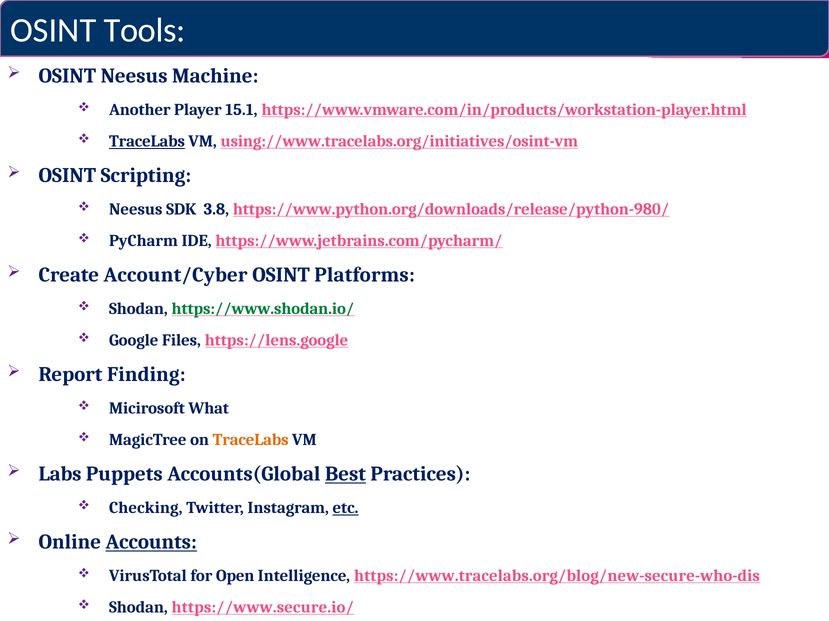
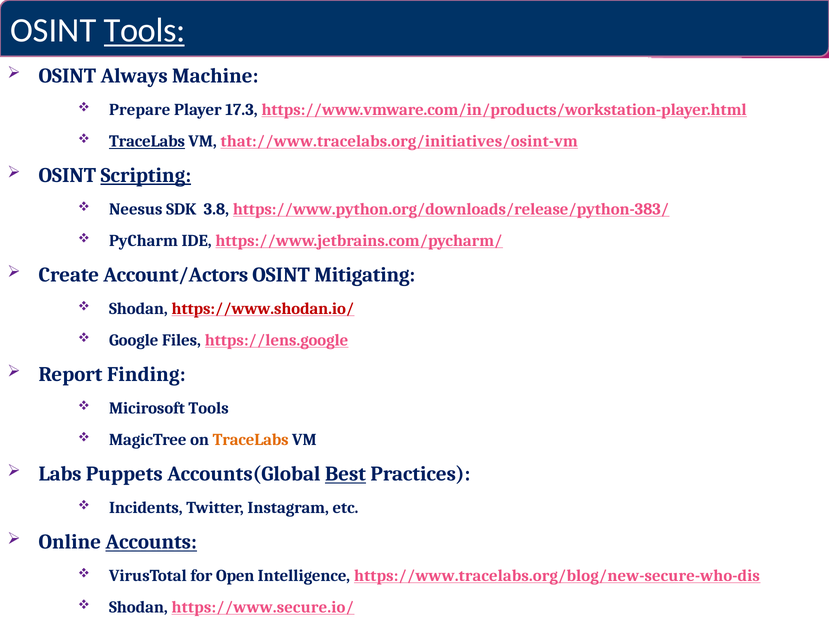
Tools at (145, 31) underline: none -> present
OSINT Neesus: Neesus -> Always
Another: Another -> Prepare
15.1: 15.1 -> 17.3
using://www.tracelabs.org/initiatives/osint-vm: using://www.tracelabs.org/initiatives/osint-vm -> that://www.tracelabs.org/initiatives/osint-vm
Scripting underline: none -> present
https://www.python.org/downloads/release/python-980/: https://www.python.org/downloads/release/python-980/ -> https://www.python.org/downloads/release/python-383/
Account/Cyber: Account/Cyber -> Account/Actors
Platforms: Platforms -> Mitigating
https://www.shodan.io/ colour: green -> red
Micirosoft What: What -> Tools
Checking: Checking -> Incidents
etc underline: present -> none
